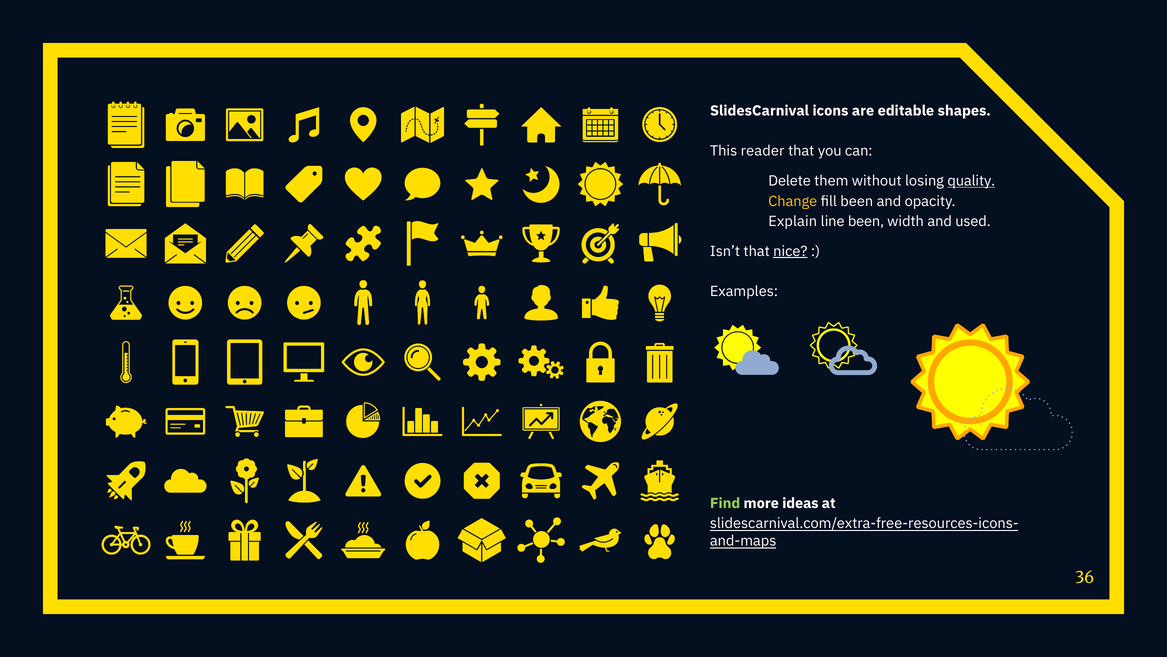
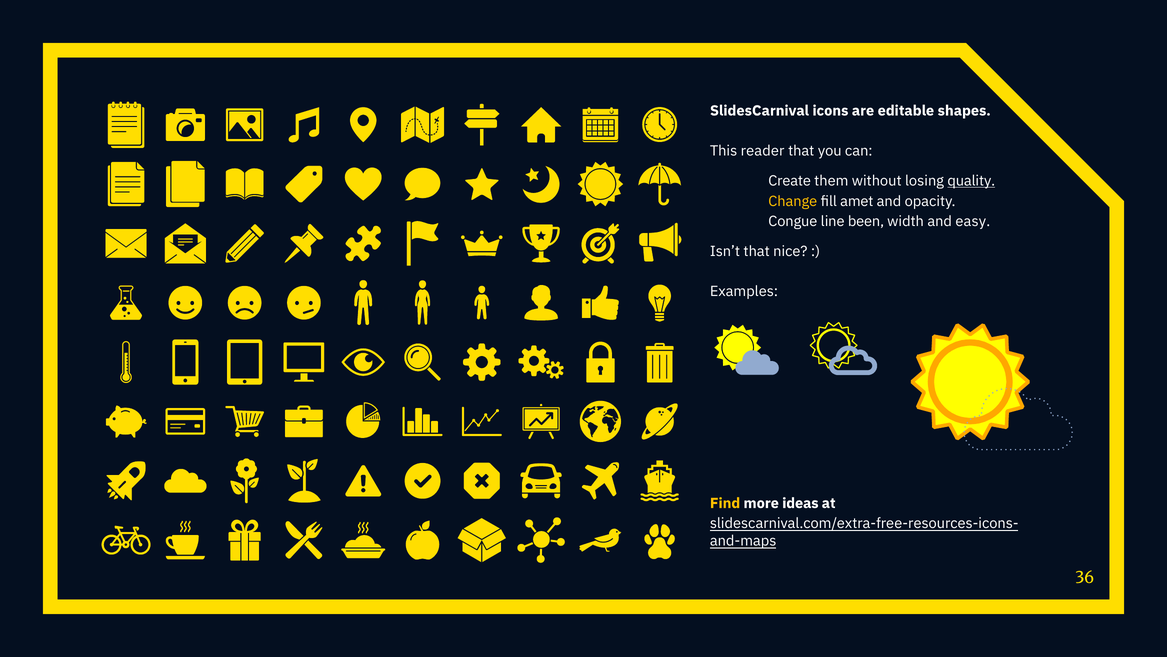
Delete: Delete -> Create
fill been: been -> amet
Explain: Explain -> Congue
used: used -> easy
nice underline: present -> none
Find colour: light green -> yellow
